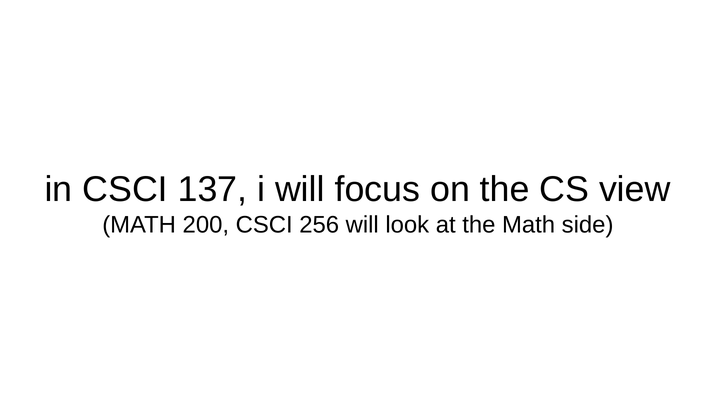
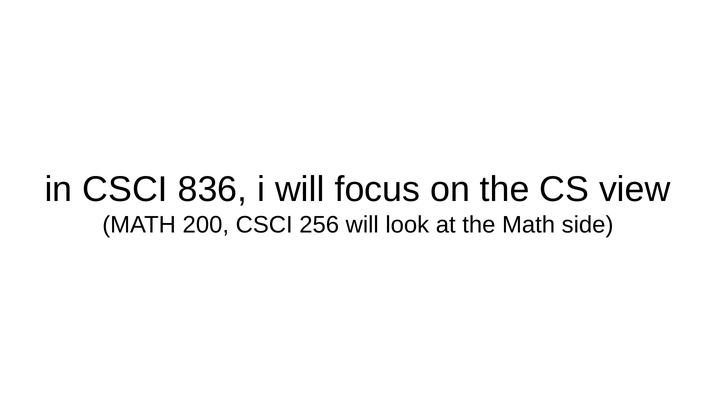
137: 137 -> 836
